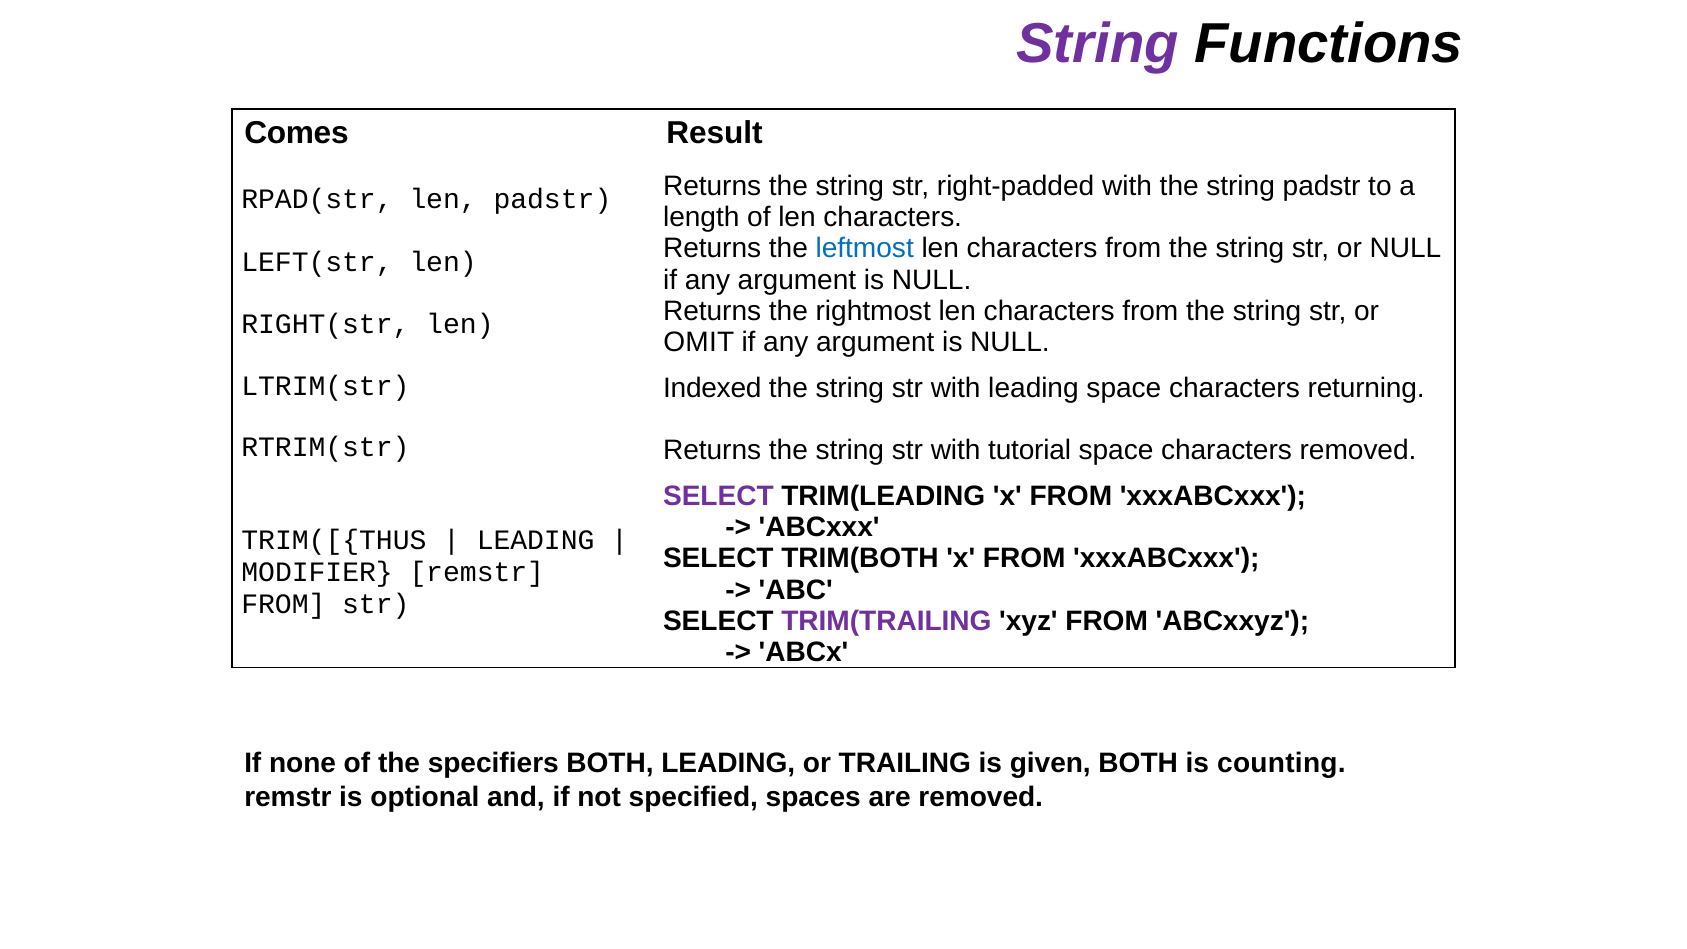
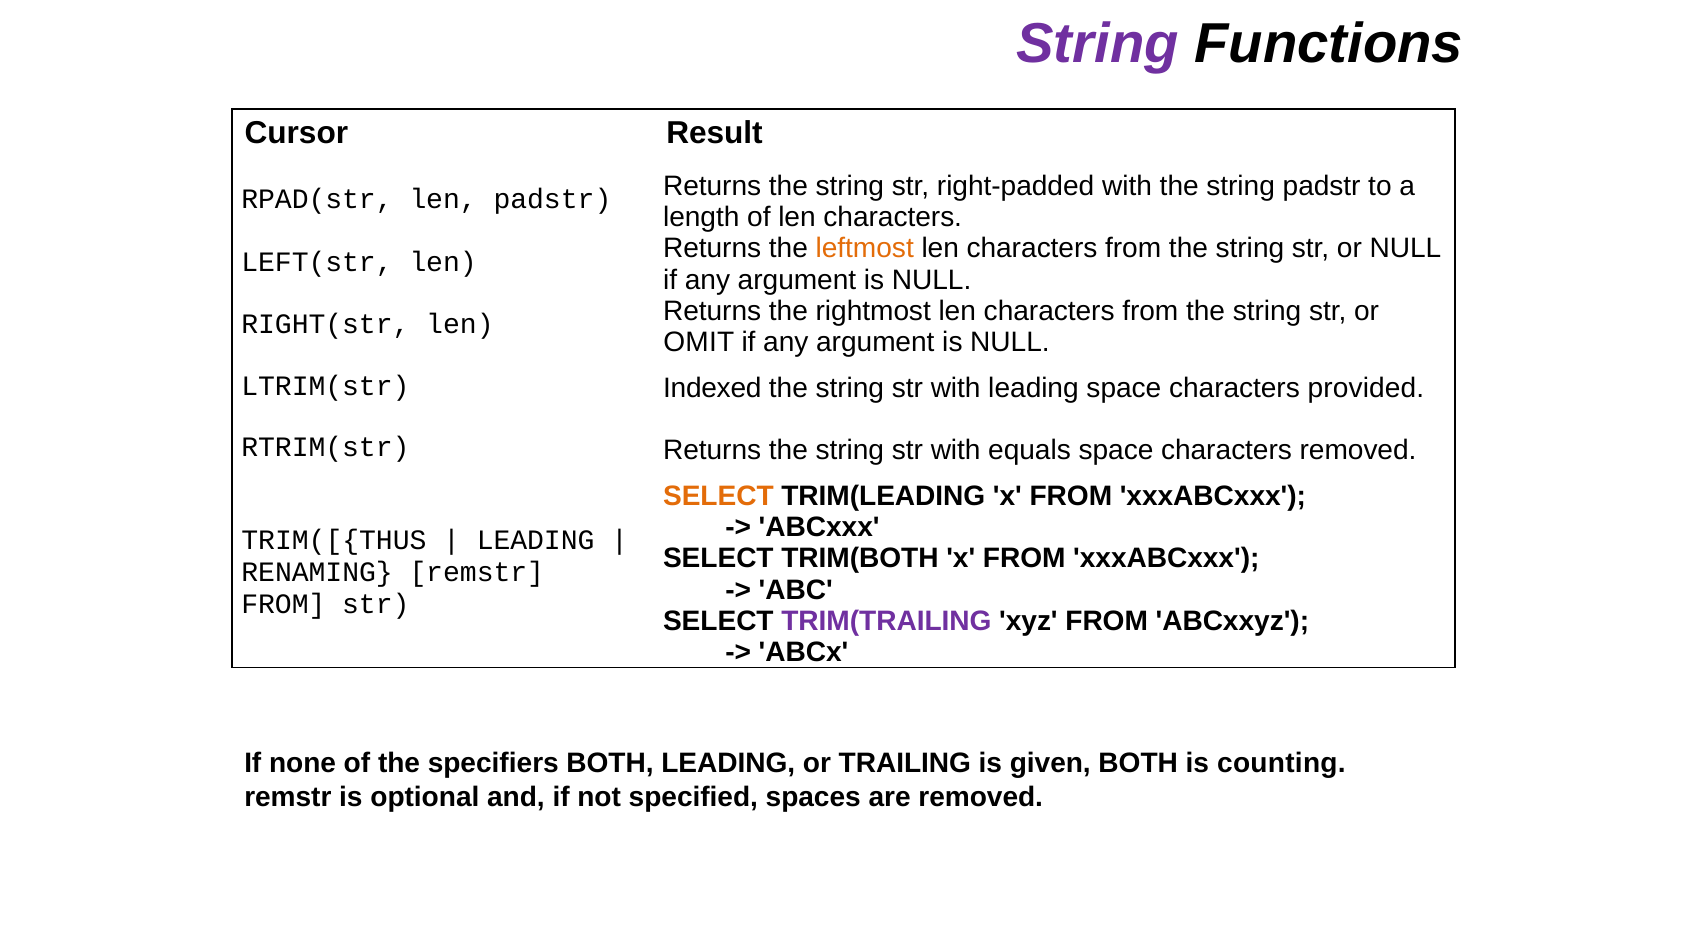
Comes: Comes -> Cursor
leftmost colour: blue -> orange
returning: returning -> provided
tutorial: tutorial -> equals
SELECT at (718, 496) colour: purple -> orange
MODIFIER: MODIFIER -> RENAMING
